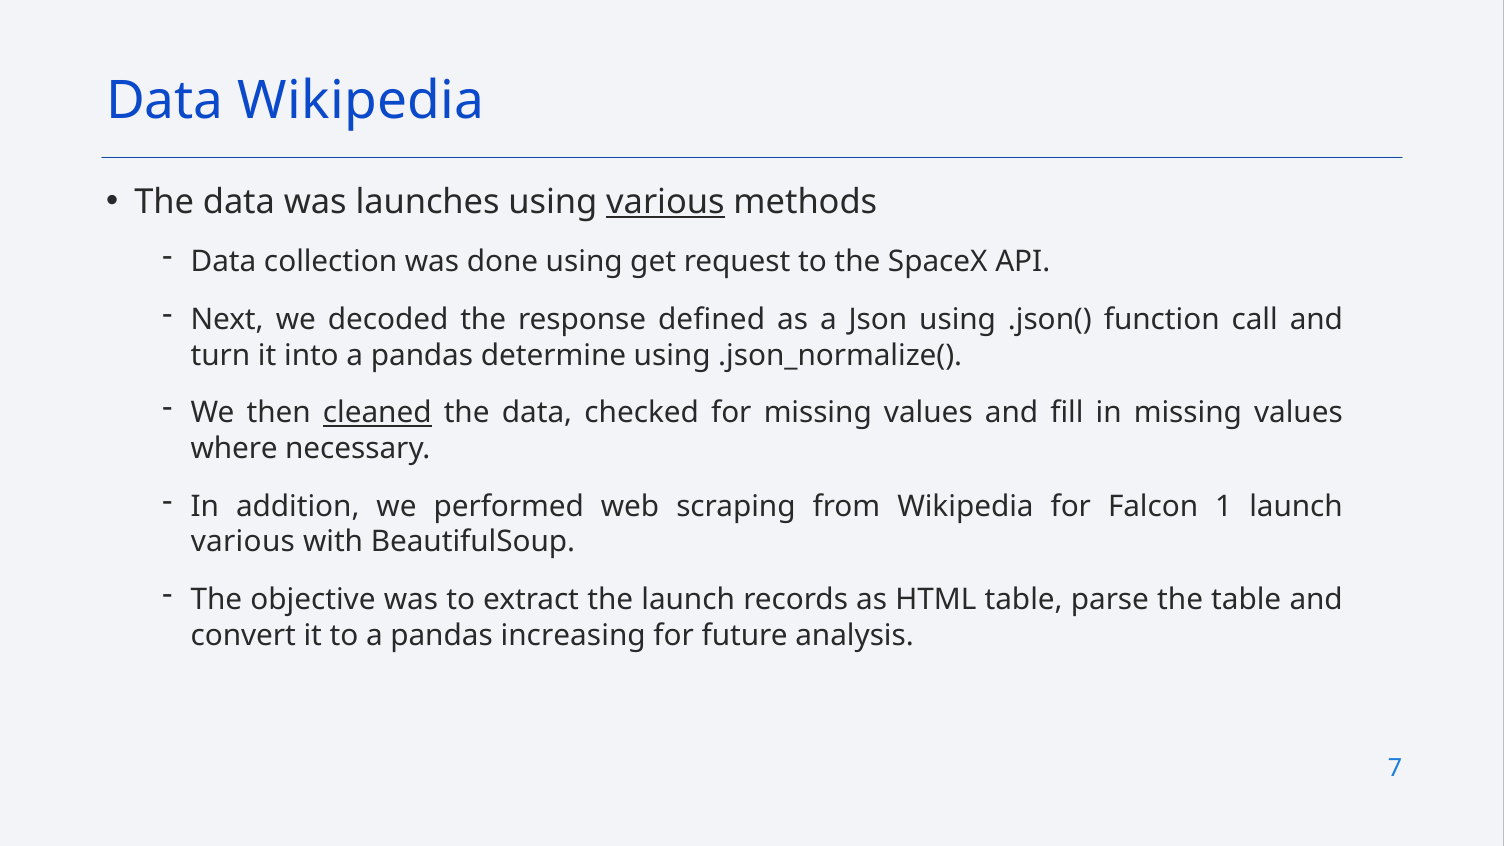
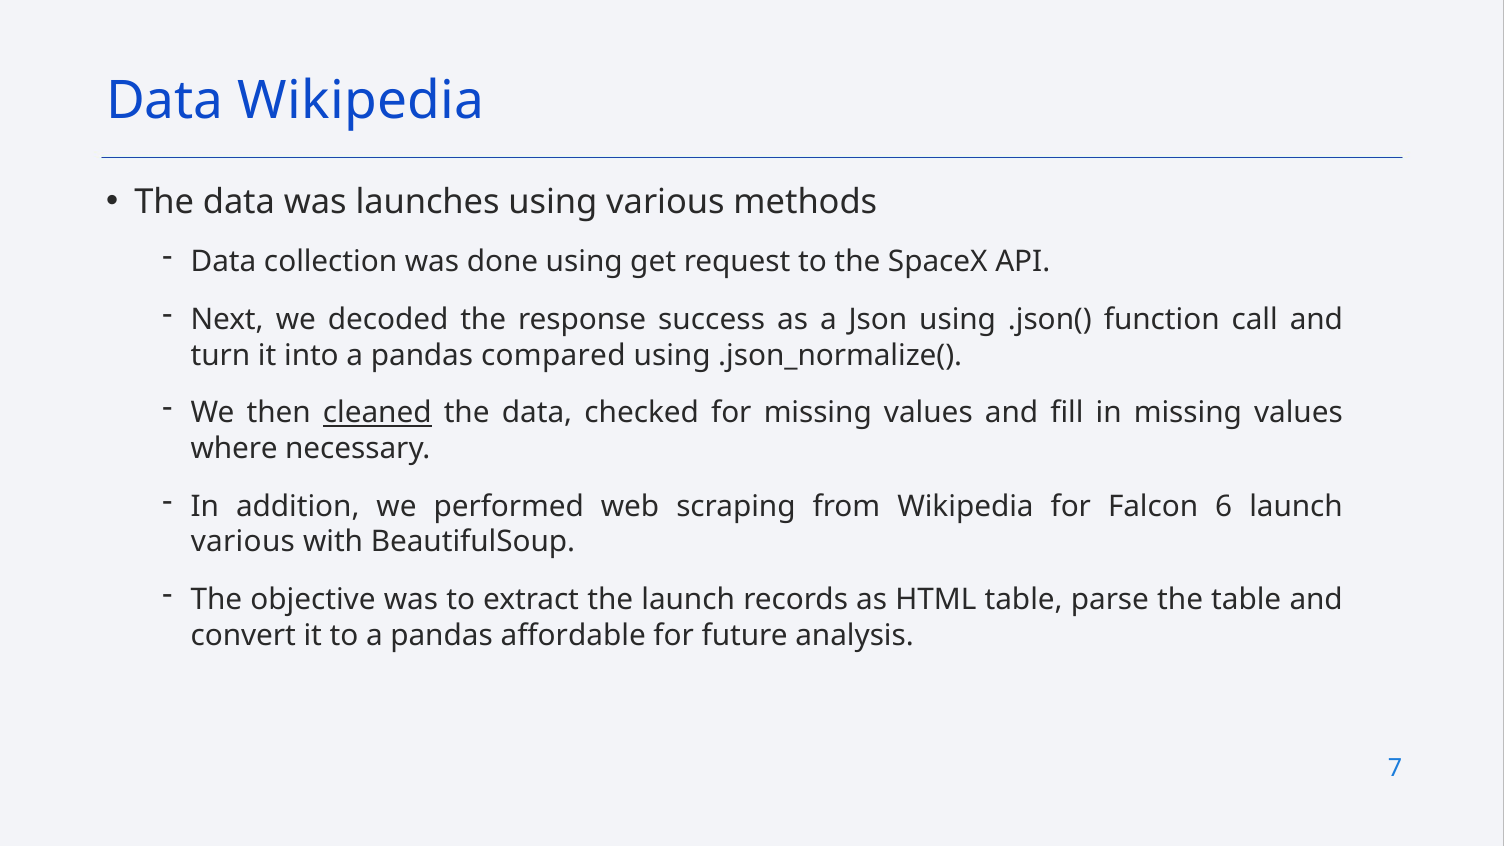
various at (665, 202) underline: present -> none
defined: defined -> success
determine: determine -> compared
1: 1 -> 6
increasing: increasing -> affordable
